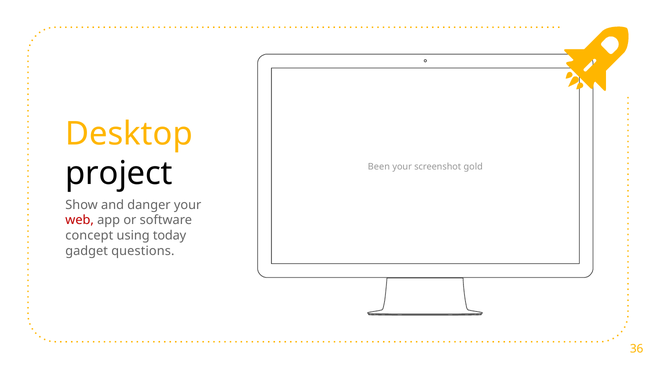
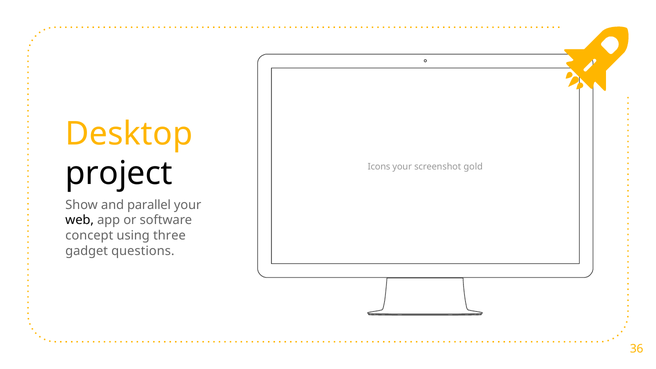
Been: Been -> Icons
danger: danger -> parallel
web colour: red -> black
today: today -> three
